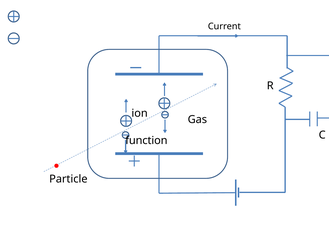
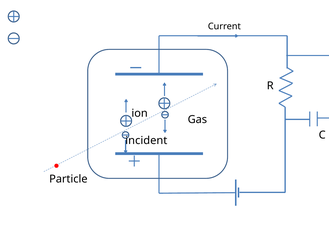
function: function -> incident
